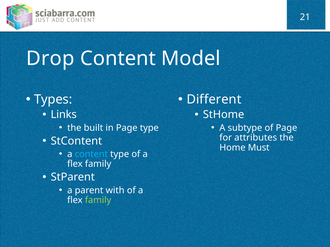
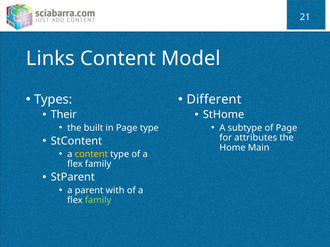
Drop: Drop -> Links
Links: Links -> Their
Must: Must -> Main
content at (91, 154) colour: light blue -> yellow
